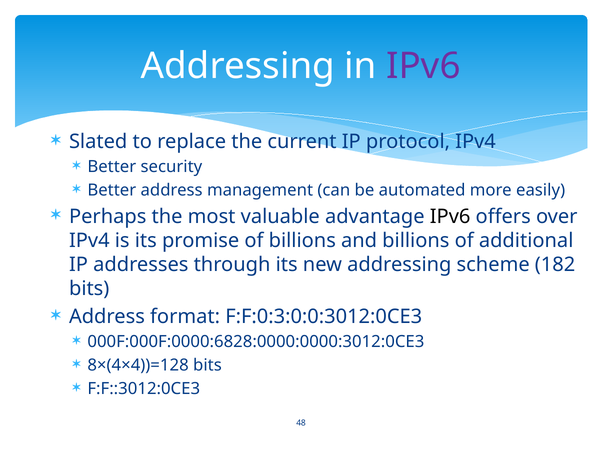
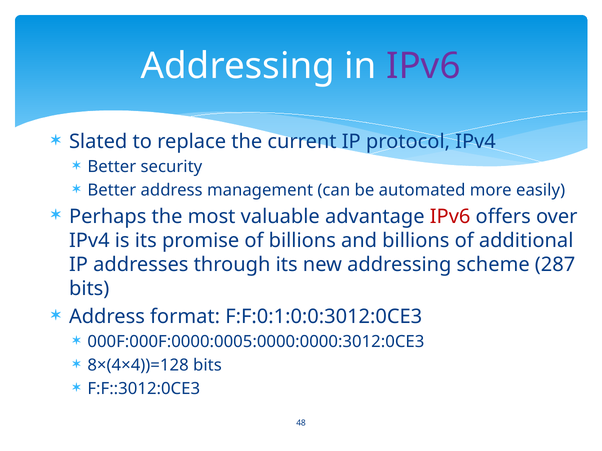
IPv6 at (450, 217) colour: black -> red
182: 182 -> 287
F:F:0:3:0:0:3012:0CE3: F:F:0:3:0:0:3012:0CE3 -> F:F:0:1:0:0:3012:0CE3
000F:000F:0000:6828:0000:0000:3012:0CE3: 000F:000F:0000:6828:0000:0000:3012:0CE3 -> 000F:000F:0000:0005:0000:0000:3012:0CE3
